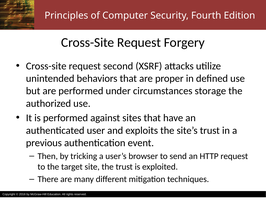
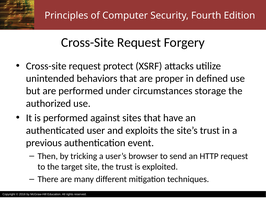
second: second -> protect
